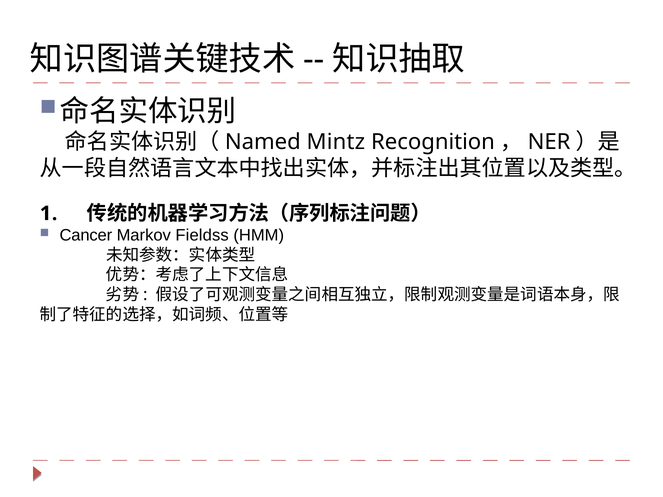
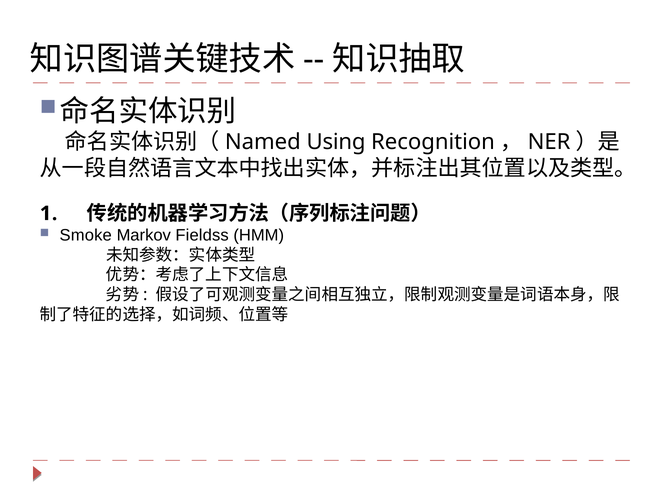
Mintz: Mintz -> Using
Cancer: Cancer -> Smoke
